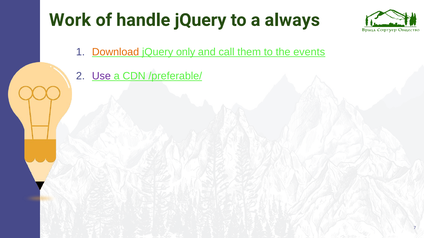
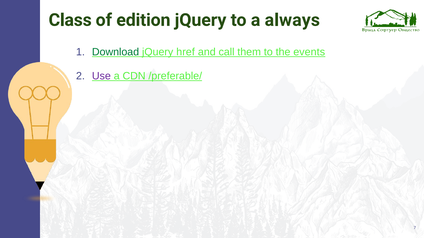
Work: Work -> Class
handle: handle -> edition
Download colour: orange -> green
only: only -> href
